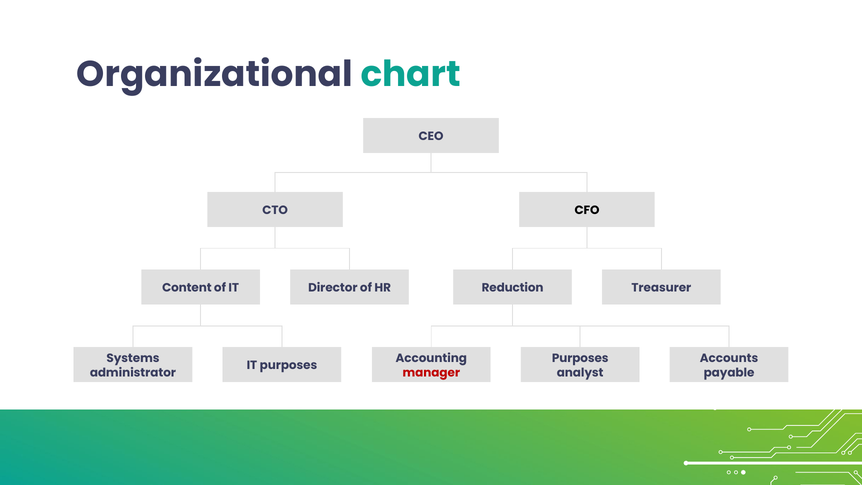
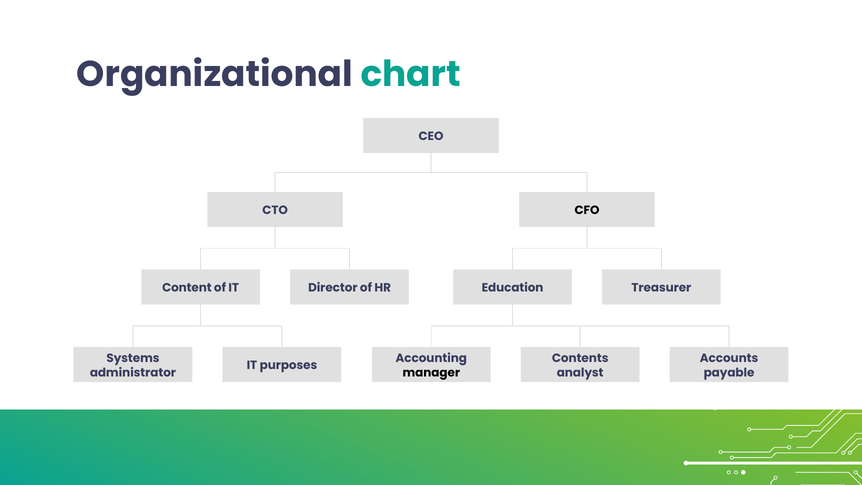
Reduction: Reduction -> Education
Purposes at (580, 358): Purposes -> Contents
manager colour: red -> black
